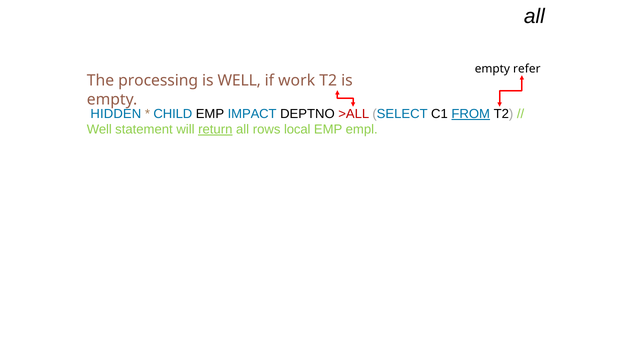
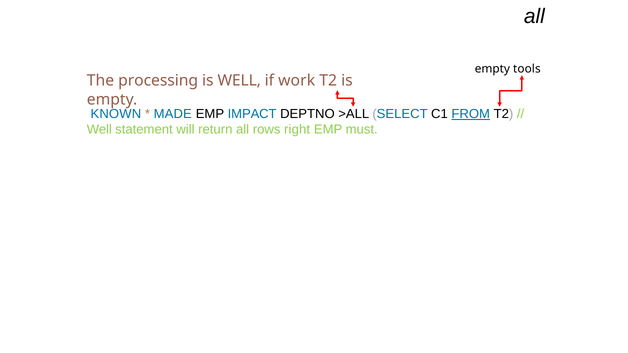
refer: refer -> tools
HIDDEN: HIDDEN -> KNOWN
CHILD: CHILD -> MADE
>ALL colour: red -> black
return underline: present -> none
local: local -> right
empl: empl -> must
